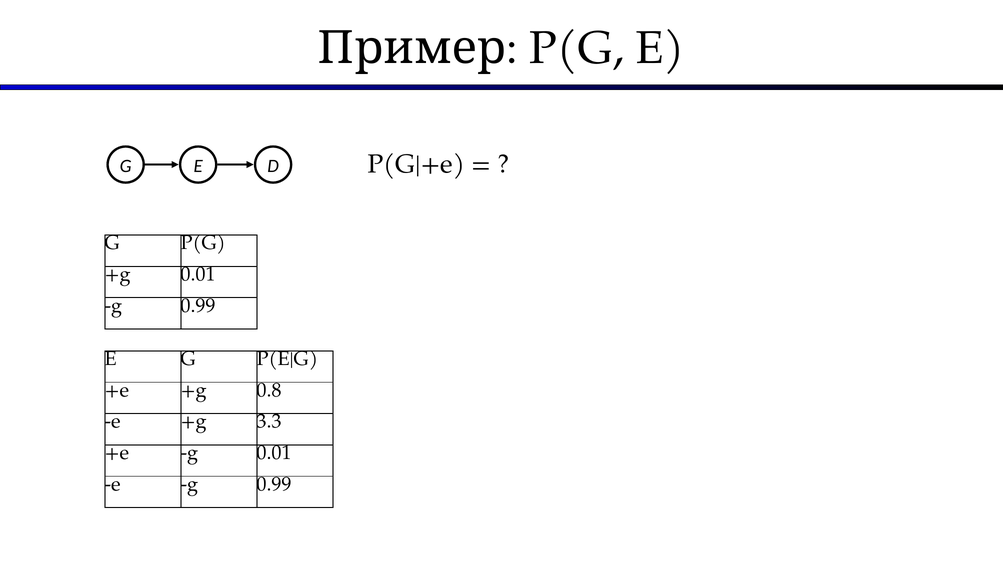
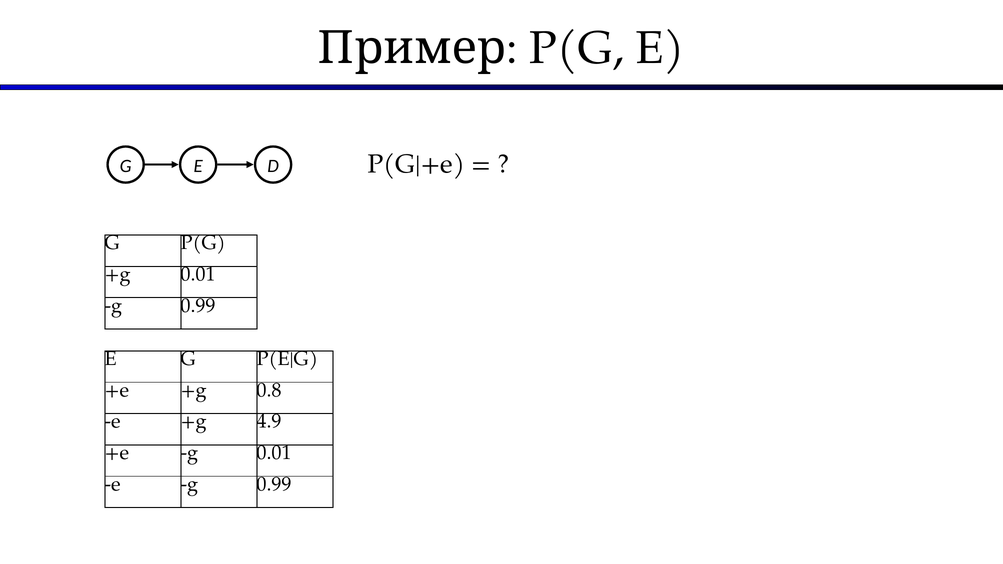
3.3: 3.3 -> 4.9
